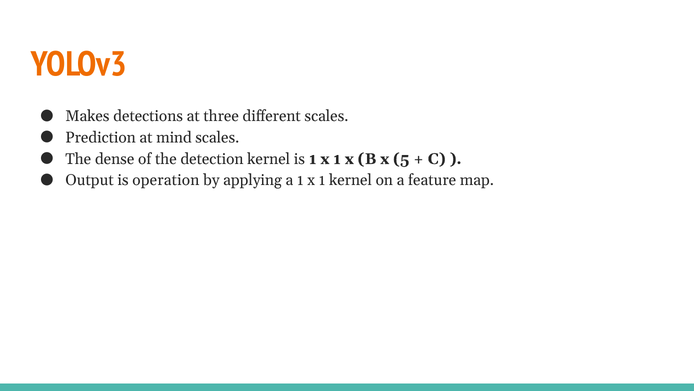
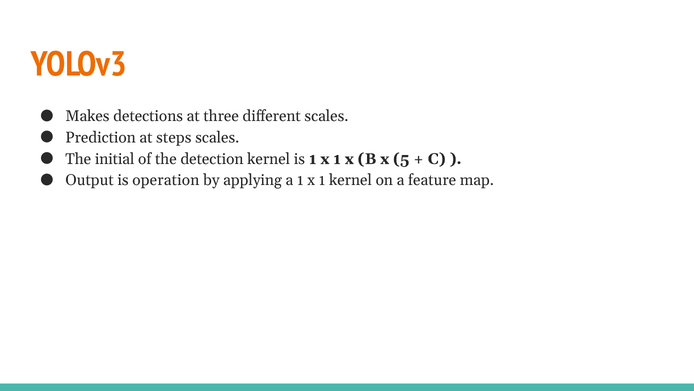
mind: mind -> steps
dense: dense -> initial
